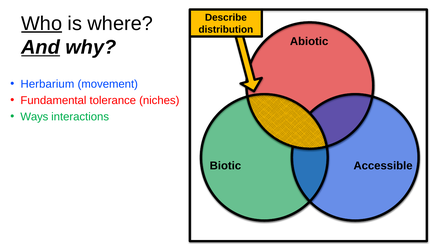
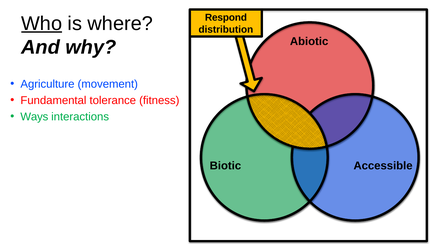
Describe: Describe -> Respond
And underline: present -> none
Herbarium: Herbarium -> Agriculture
niches: niches -> fitness
